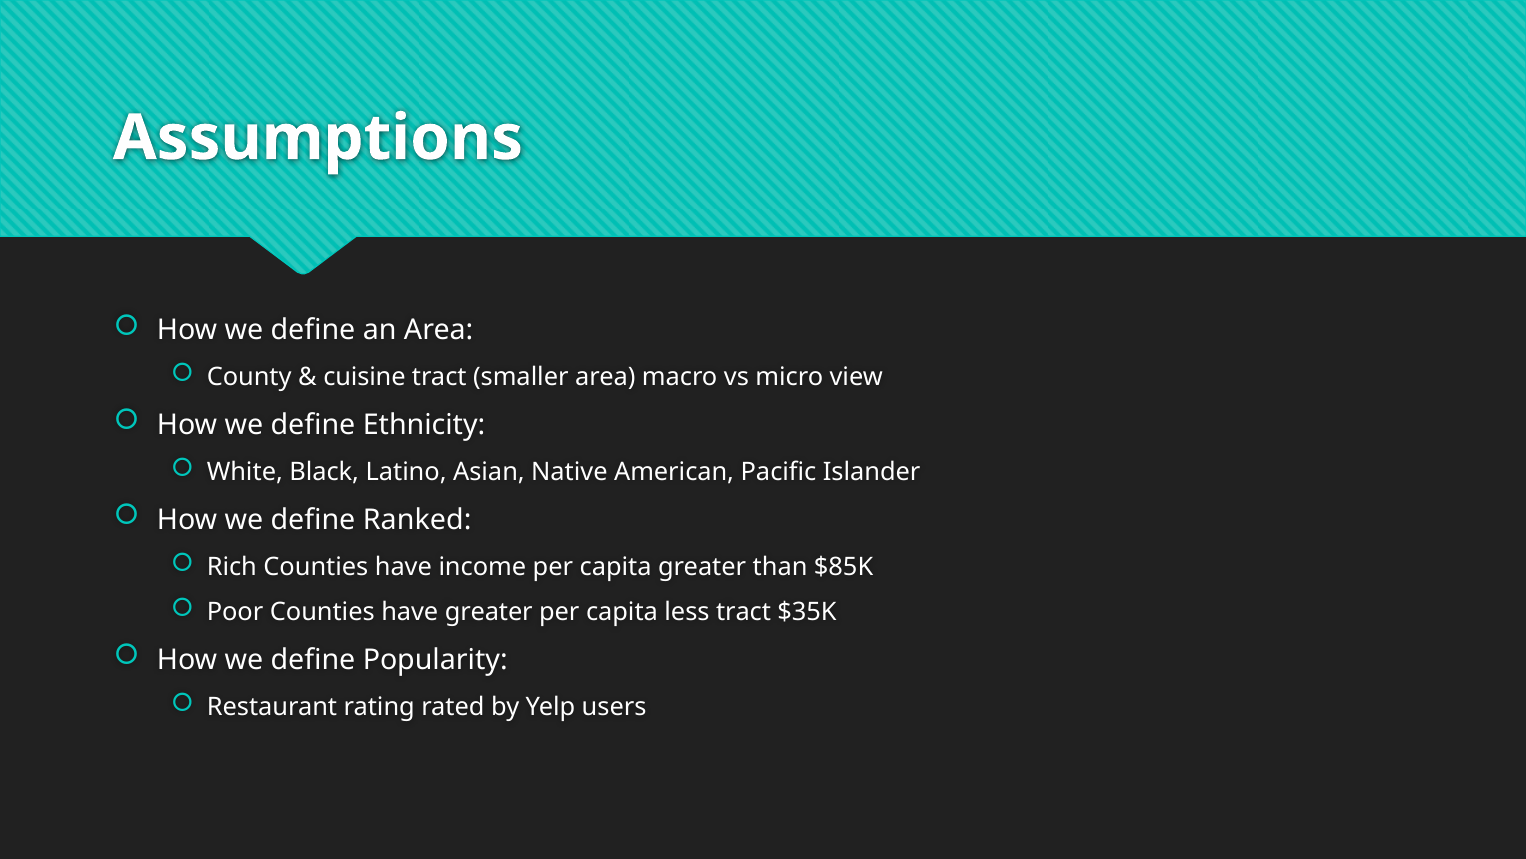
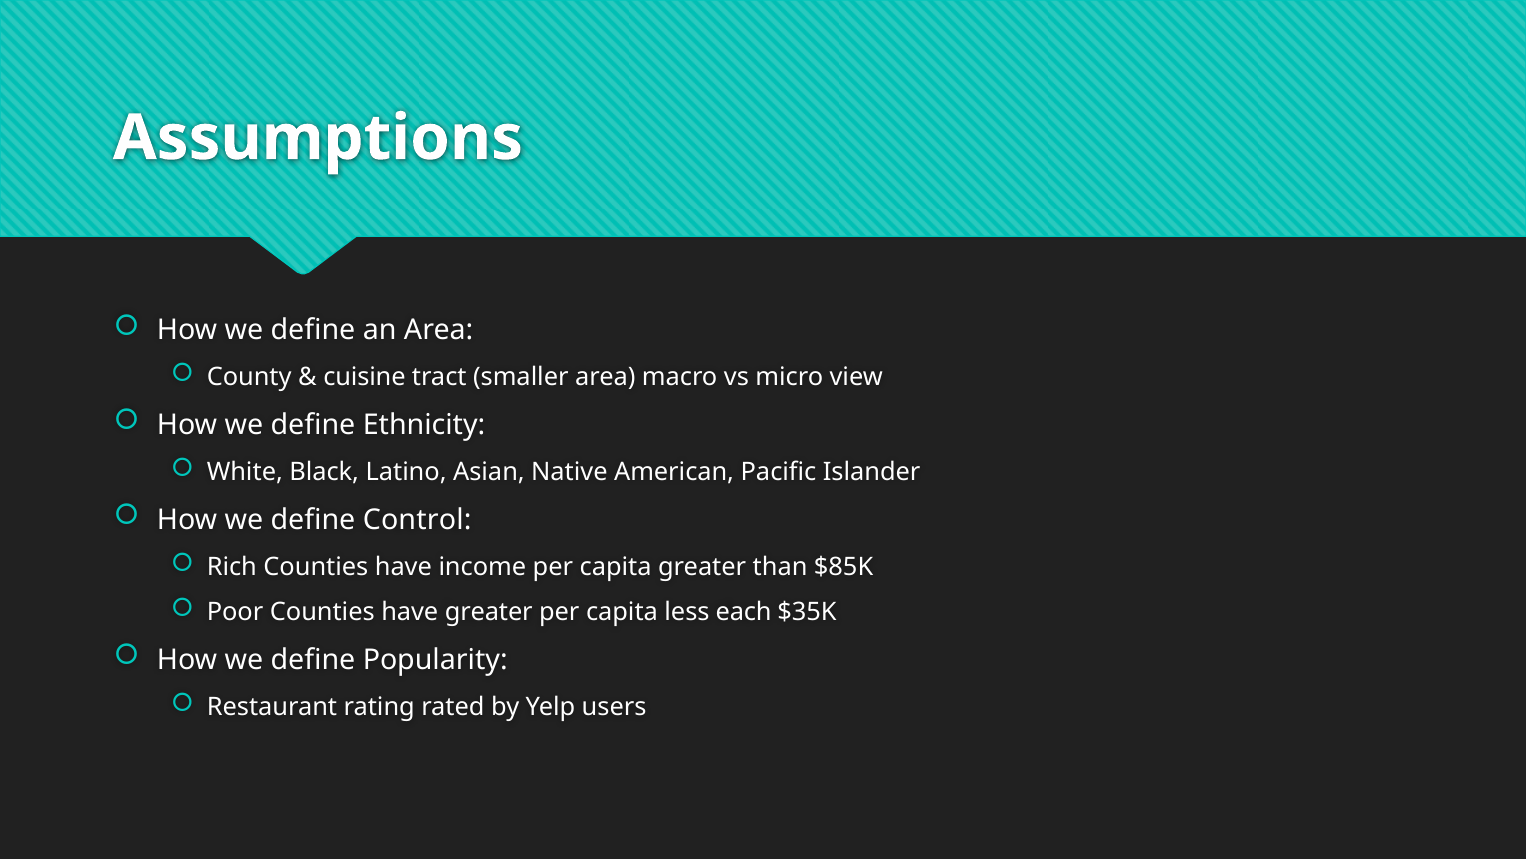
Ranked: Ranked -> Control
less tract: tract -> each
